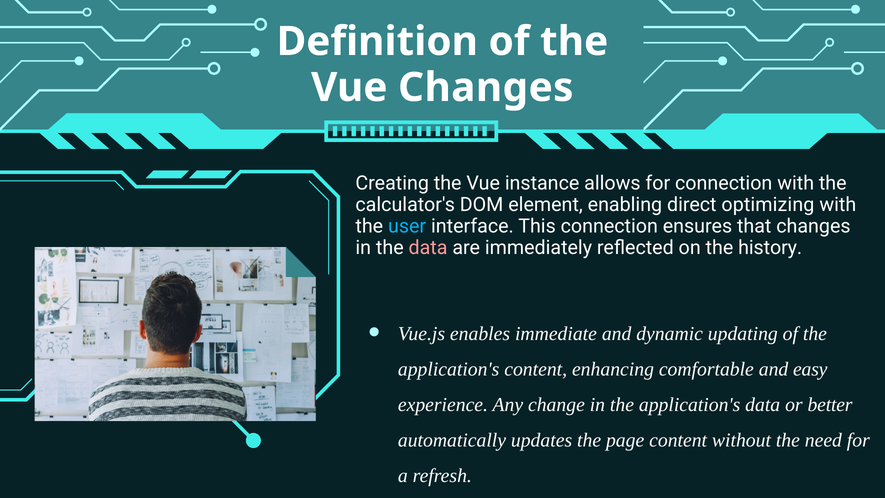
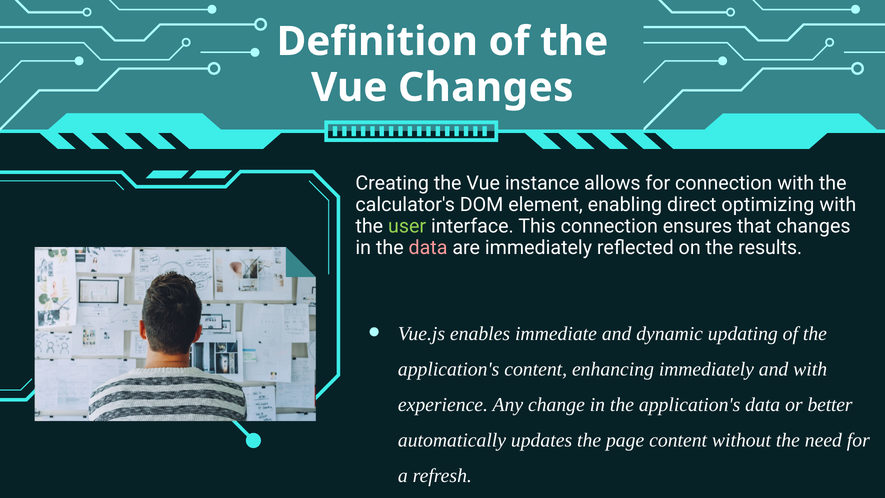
user colour: light blue -> light green
history: history -> results
enhancing comfortable: comfortable -> immediately
and easy: easy -> with
